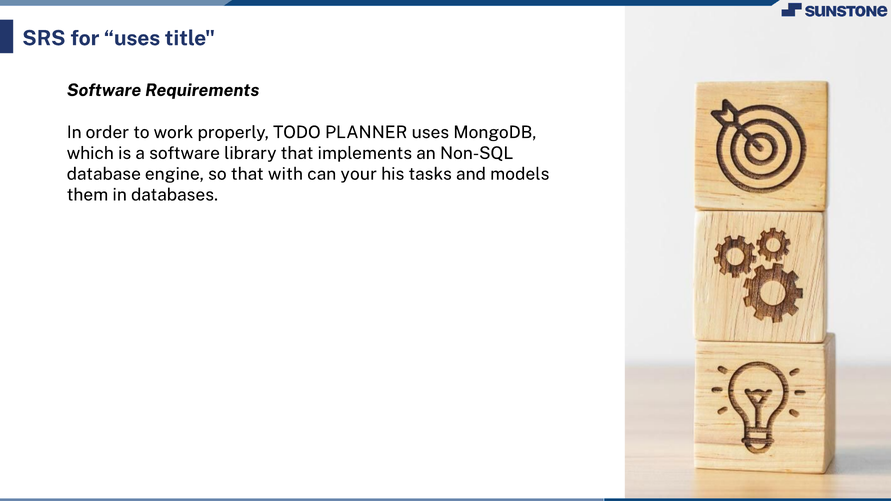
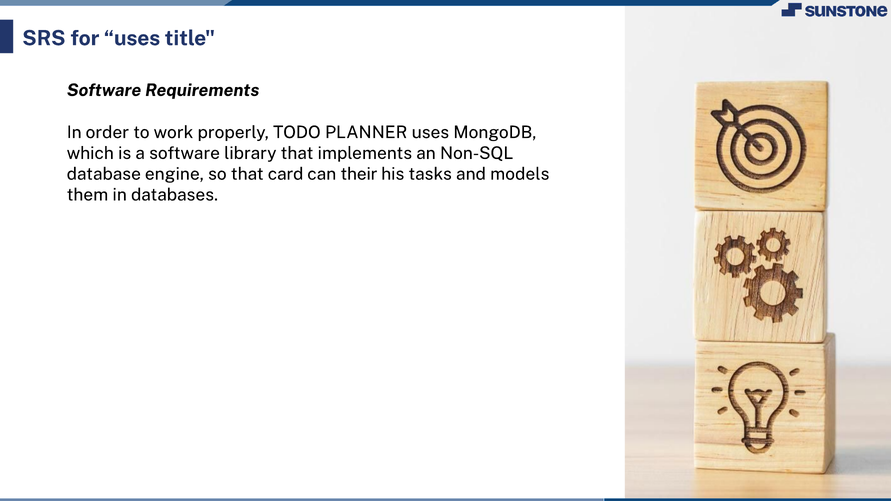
with: with -> card
your: your -> their
